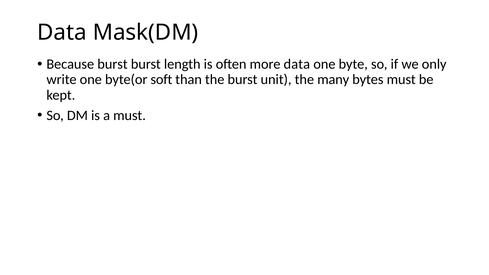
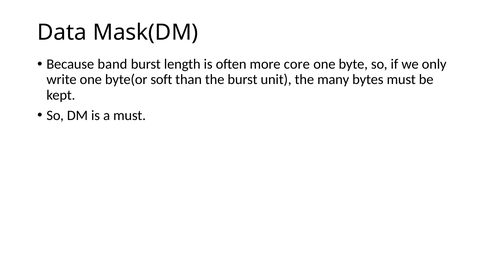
Because burst: burst -> band
more data: data -> core
